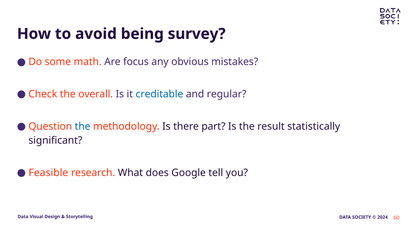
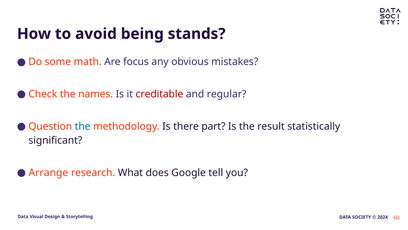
survey: survey -> stands
overall: overall -> names
creditable colour: blue -> red
Feasible: Feasible -> Arrange
